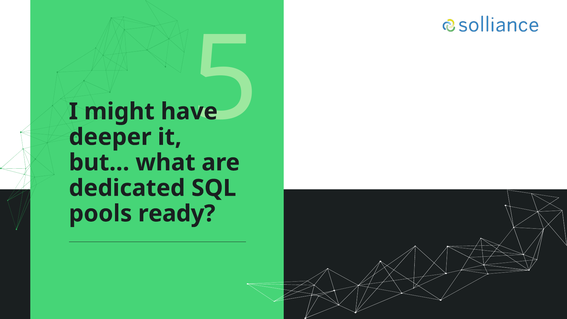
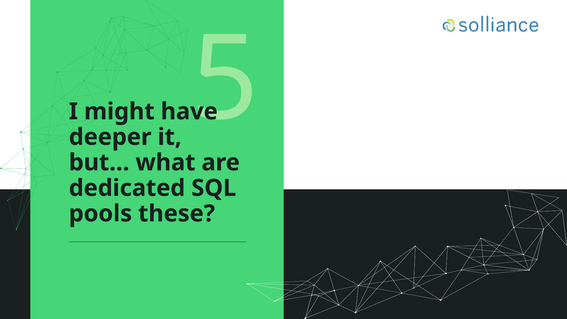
ready: ready -> these
